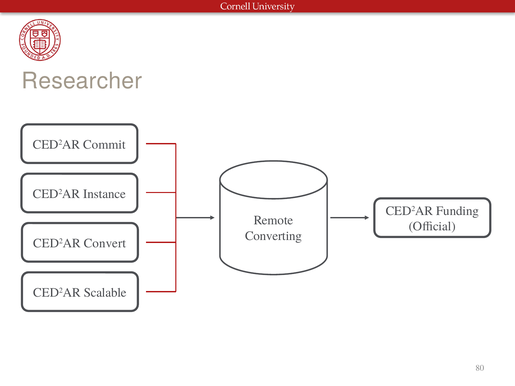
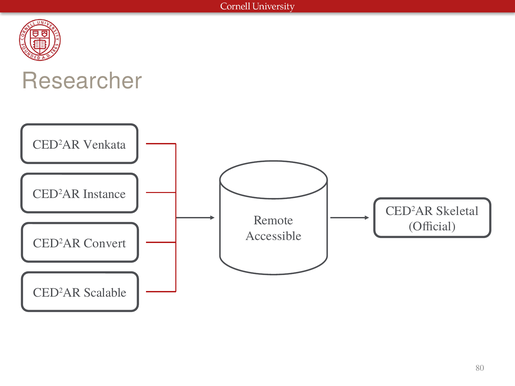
Commit: Commit -> Venkata
Funding: Funding -> Skeletal
Converting: Converting -> Accessible
